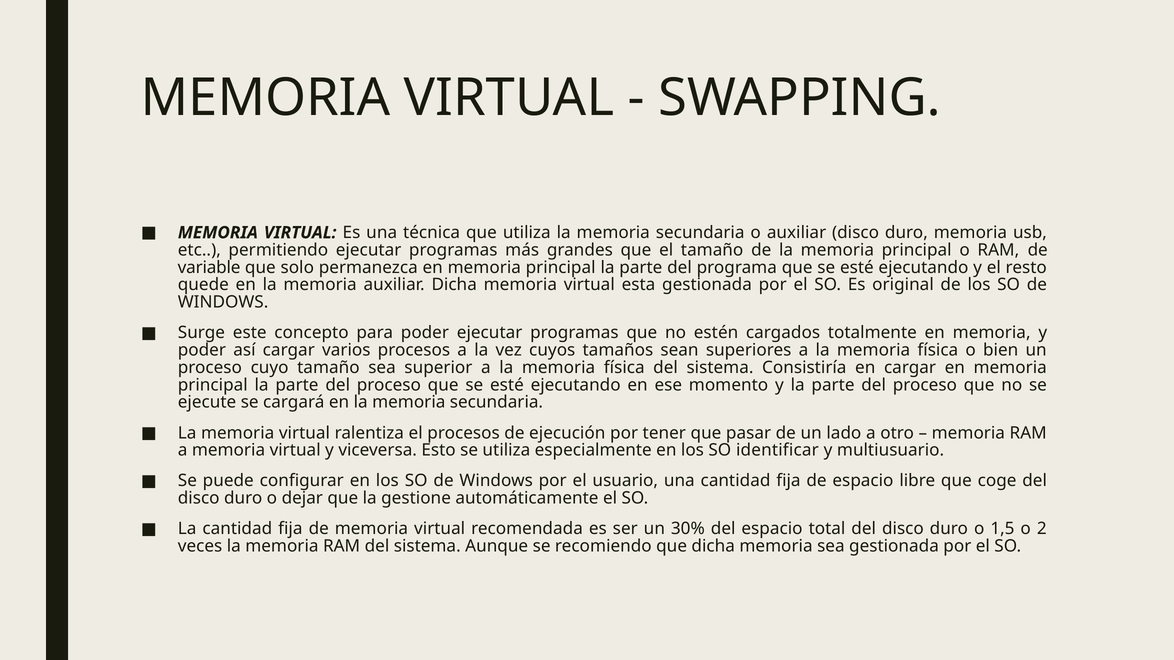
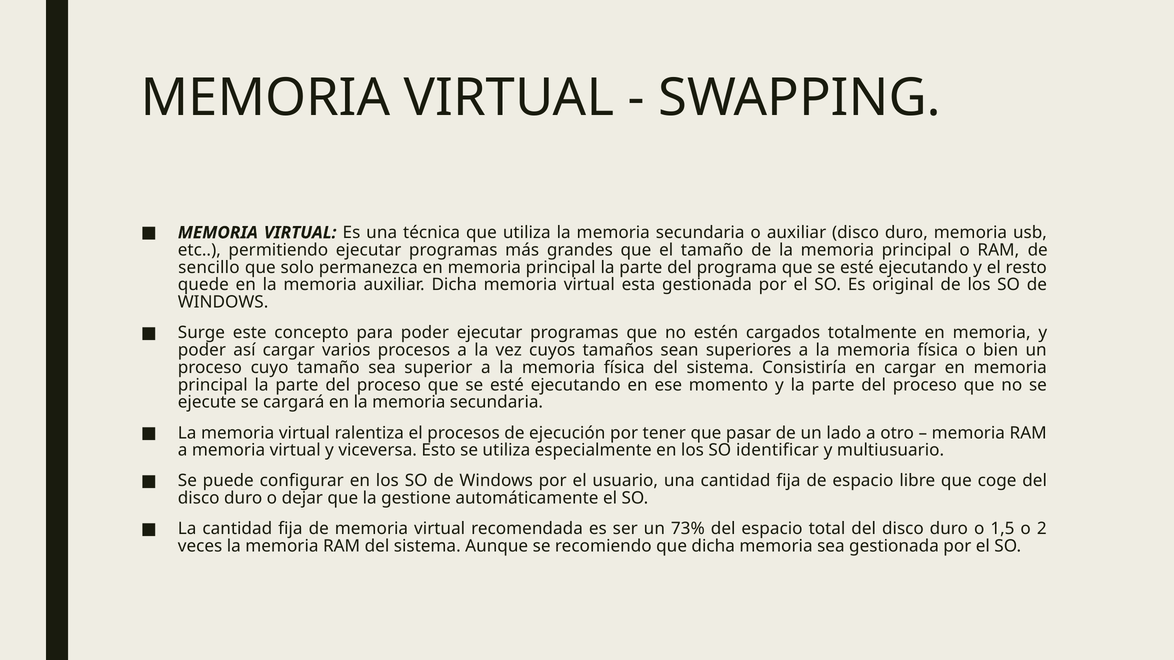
variable: variable -> sencillo
30%: 30% -> 73%
